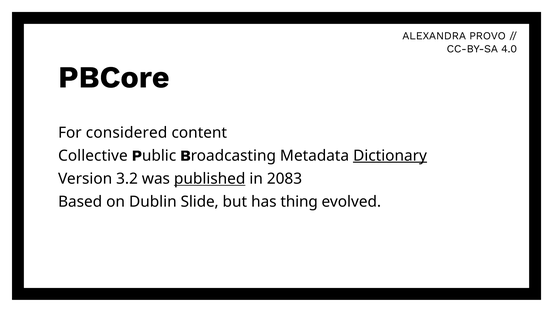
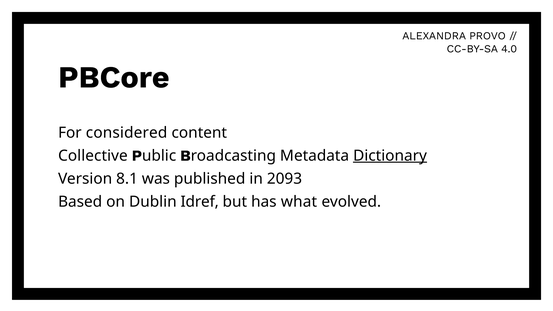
3.2: 3.2 -> 8.1
published underline: present -> none
2083: 2083 -> 2093
Slide: Slide -> Idref
thing: thing -> what
